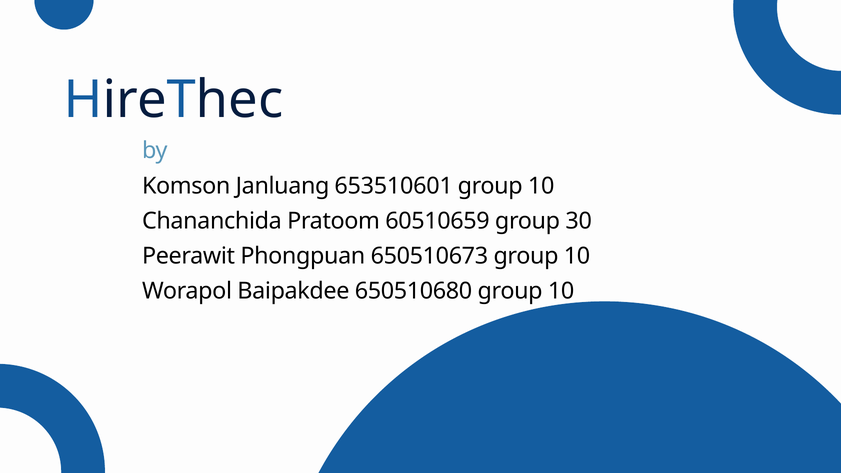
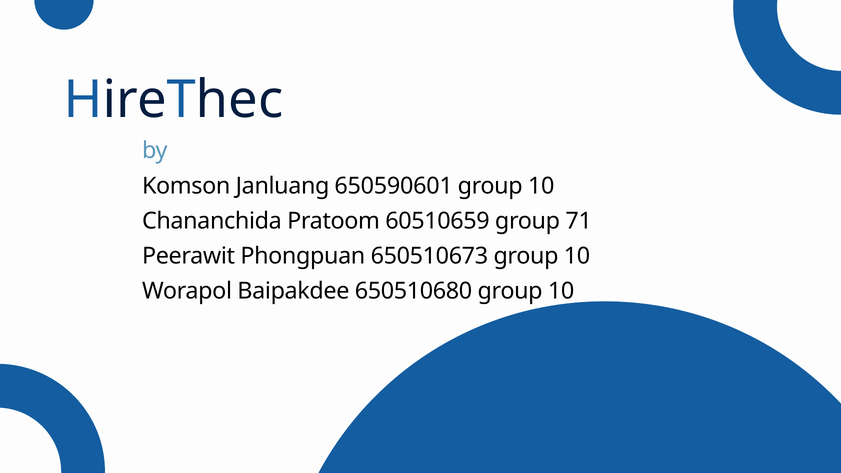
653510601: 653510601 -> 650590601
30: 30 -> 71
